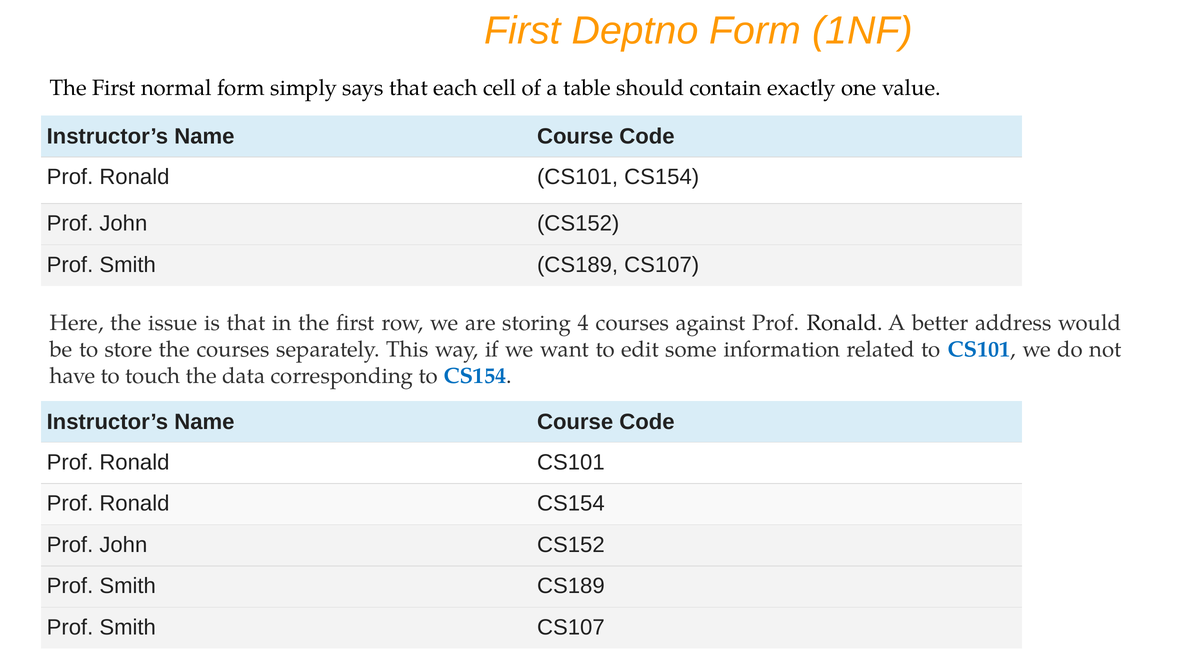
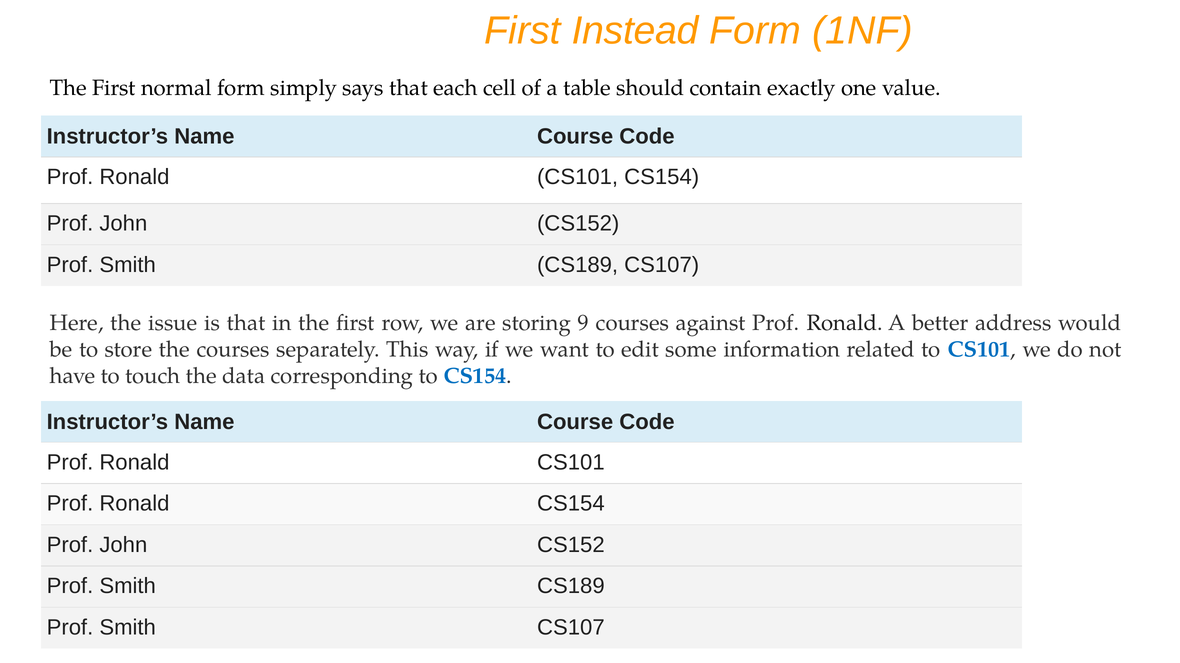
Deptno: Deptno -> Instead
4: 4 -> 9
